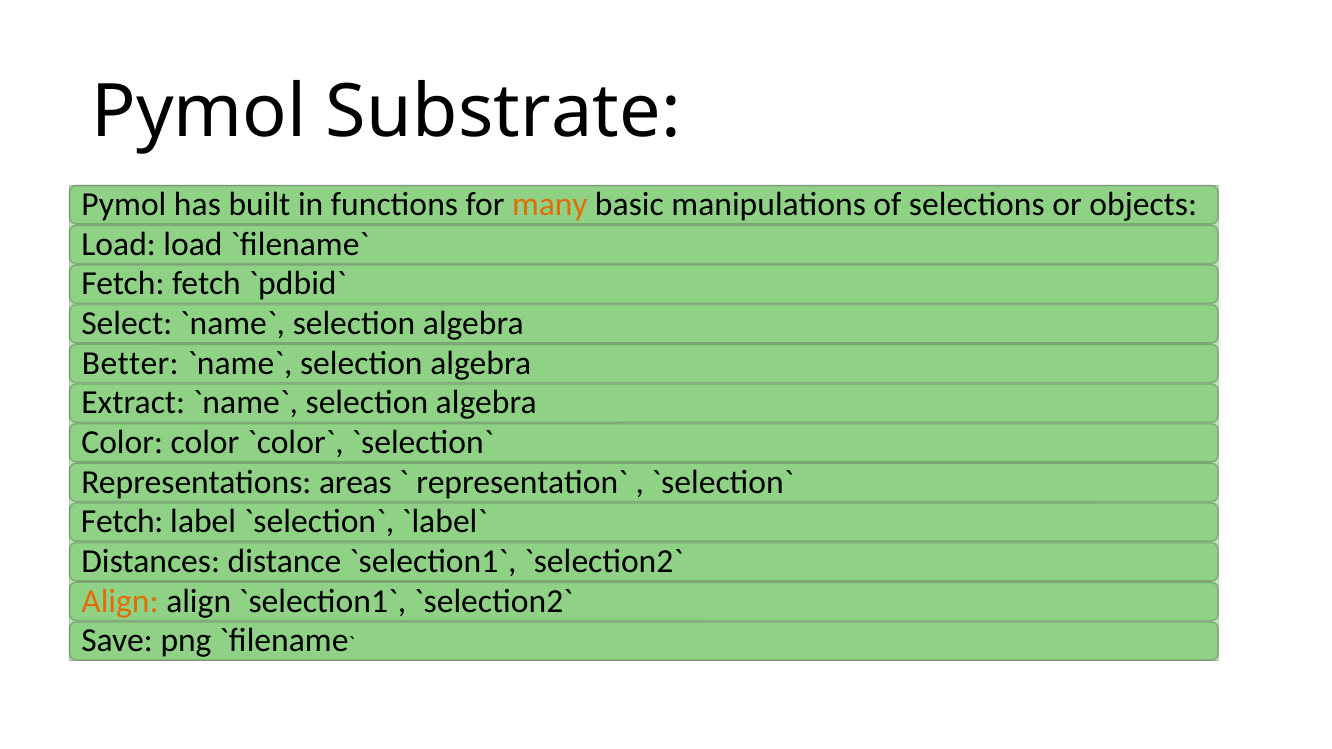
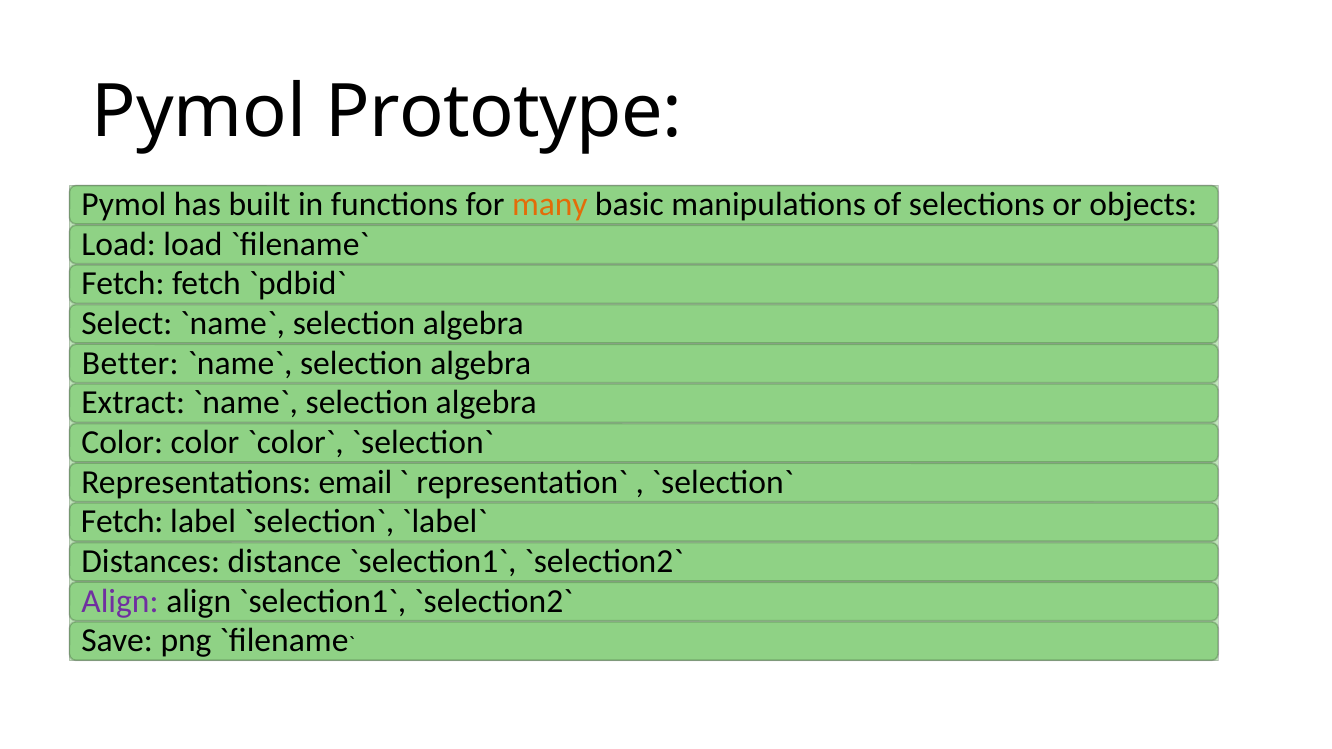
Substrate: Substrate -> Prototype
areas: areas -> email
Align at (120, 601) colour: orange -> purple
